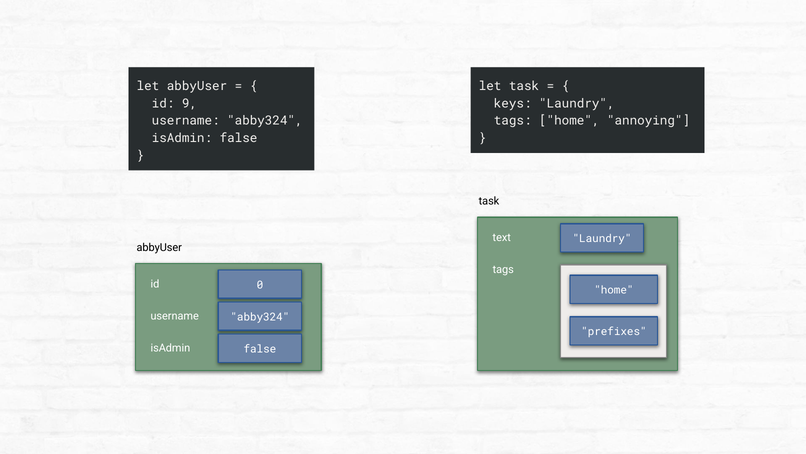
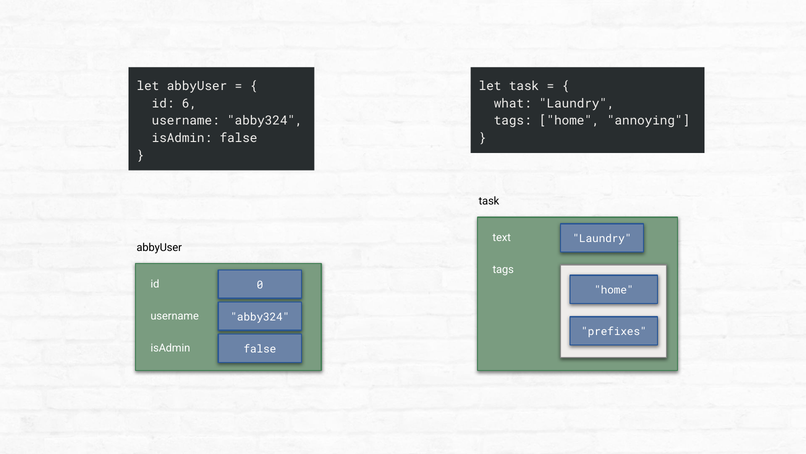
9: 9 -> 6
keys: keys -> what
